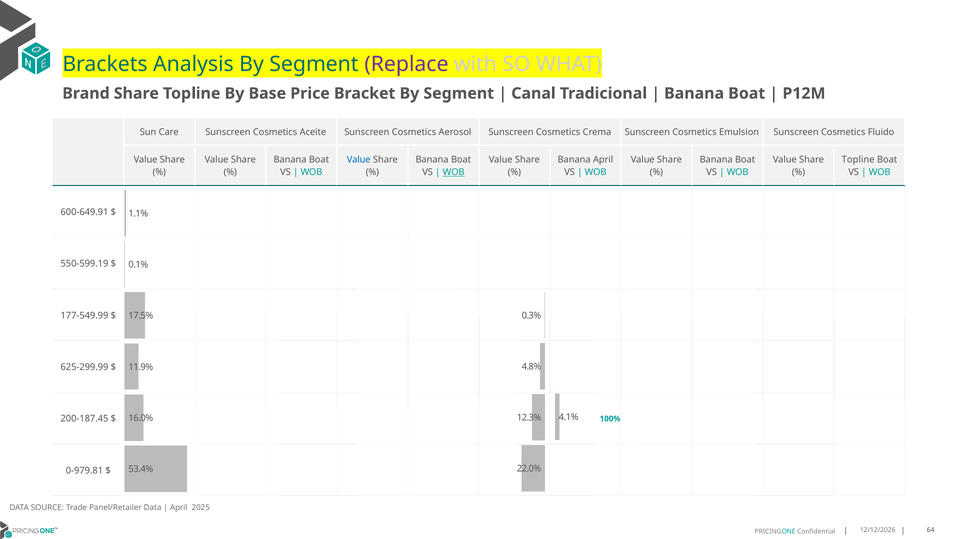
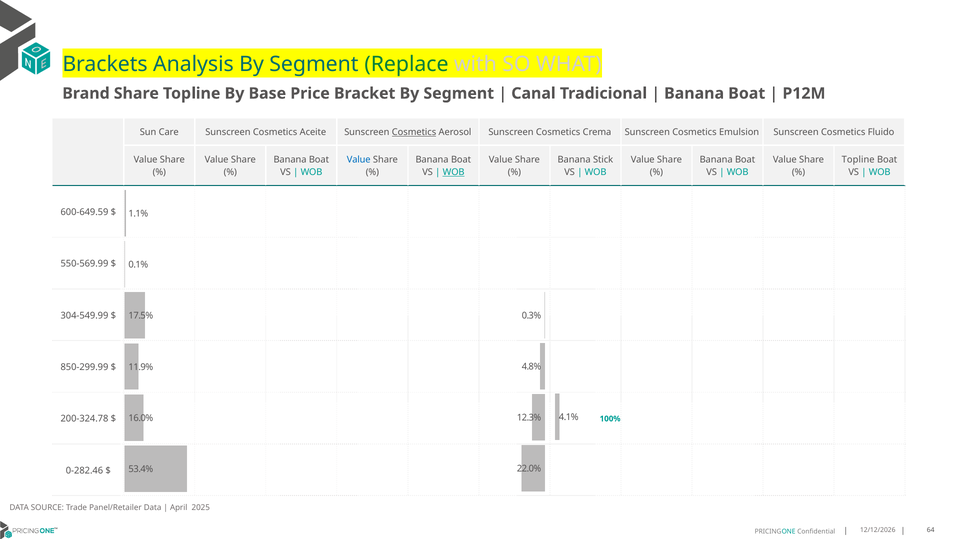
Replace colour: purple -> green
Cosmetics at (414, 132) underline: none -> present
Banana April: April -> Stick
600-649.91: 600-649.91 -> 600-649.59
550-599.19: 550-599.19 -> 550-569.99
177-549.99: 177-549.99 -> 304-549.99
625-299.99: 625-299.99 -> 850-299.99
200-187.45: 200-187.45 -> 200-324.78
0-979.81: 0-979.81 -> 0-282.46
